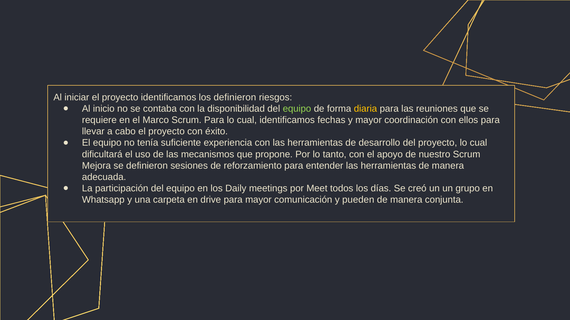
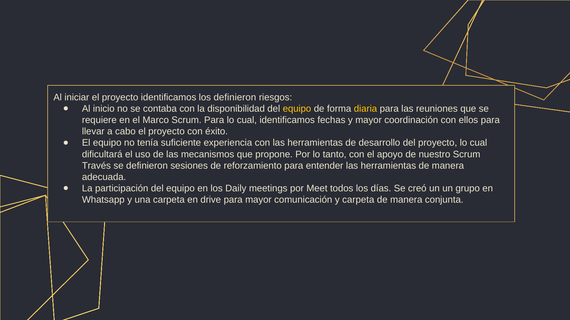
equipo at (297, 109) colour: light green -> yellow
Mejora: Mejora -> Través
y pueden: pueden -> carpeta
